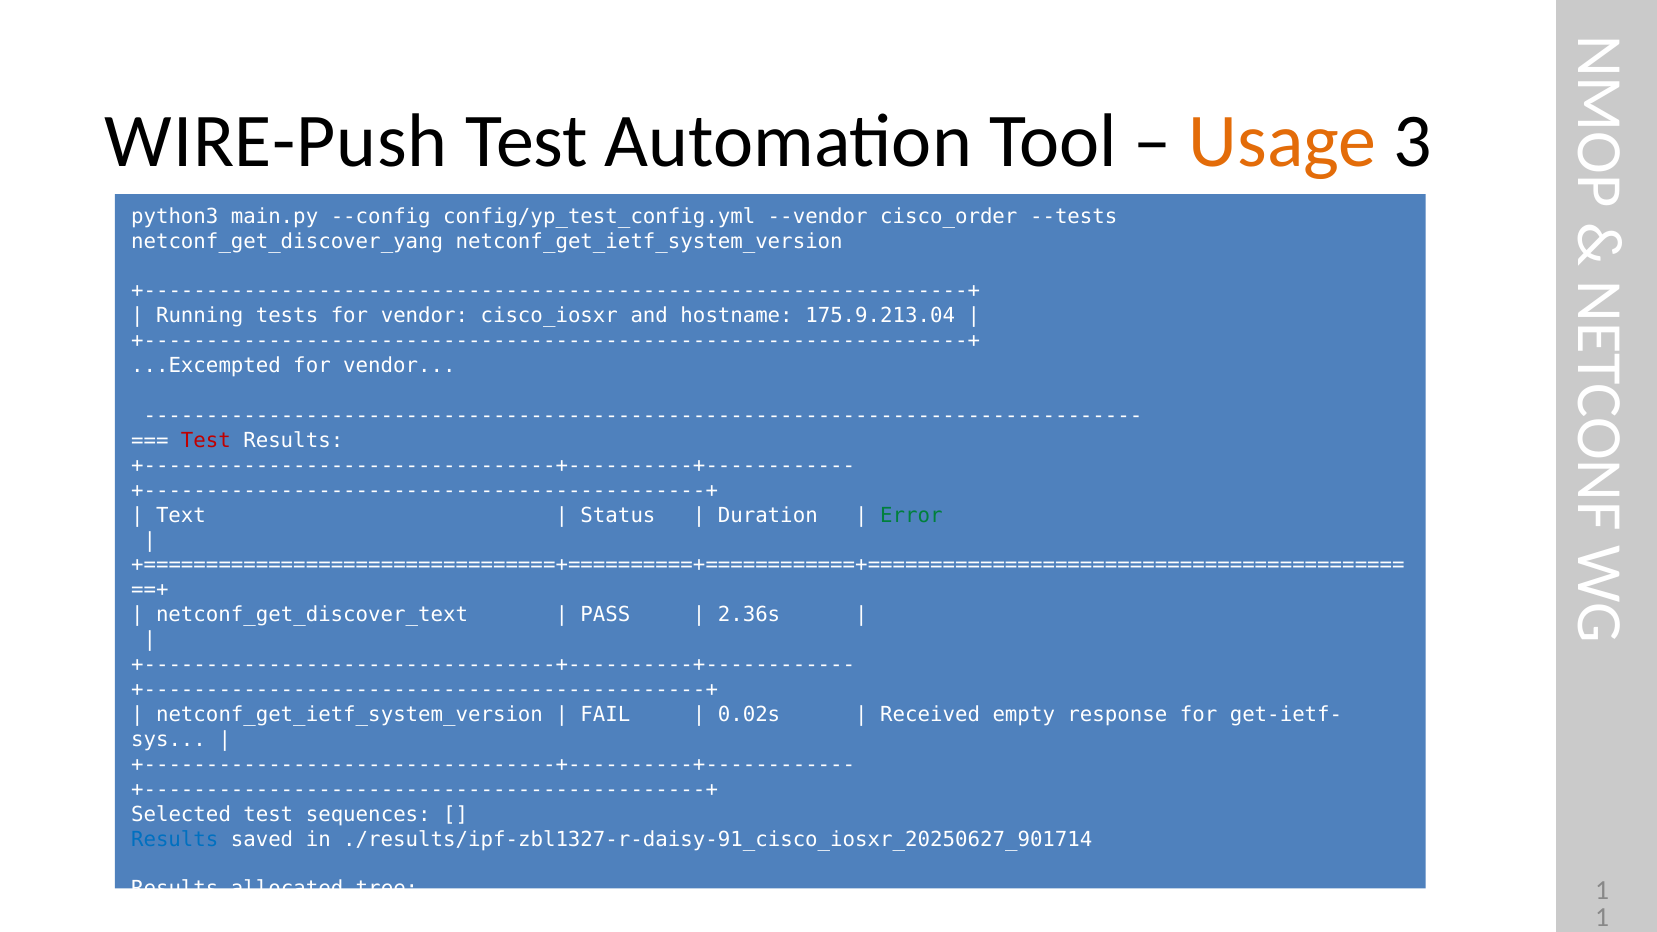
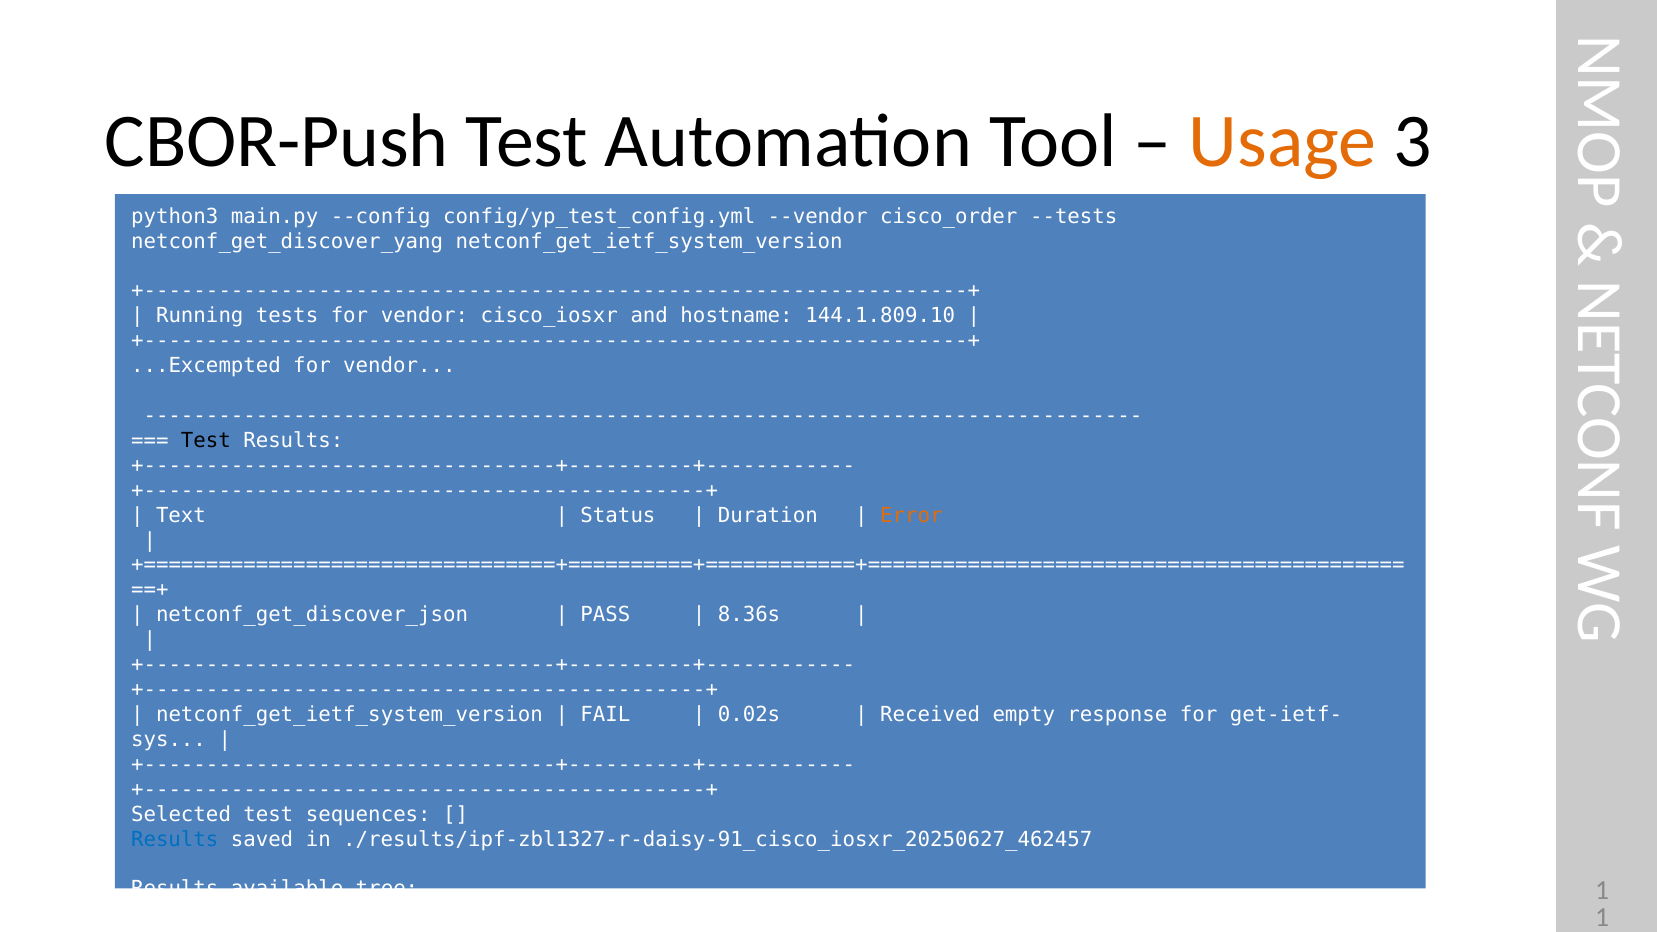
WIRE-Push: WIRE-Push -> CBOR-Push
175.9.213.04: 175.9.213.04 -> 144.1.809.10
Test at (206, 441) colour: red -> black
Error colour: green -> orange
netconf_get_discover_text: netconf_get_discover_text -> netconf_get_discover_json
2.36s: 2.36s -> 8.36s
./results/ipf-zbl1327-r-daisy-91_cisco_iosxr_20250627_901714: ./results/ipf-zbl1327-r-daisy-91_cisco_iosxr_20250627_901714 -> ./results/ipf-zbl1327-r-daisy-91_cisco_iosxr_20250627_462457
allocated: allocated -> available
